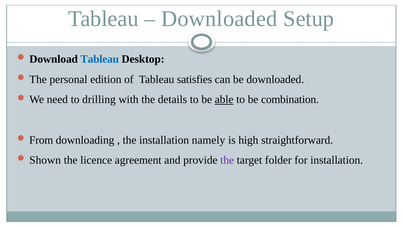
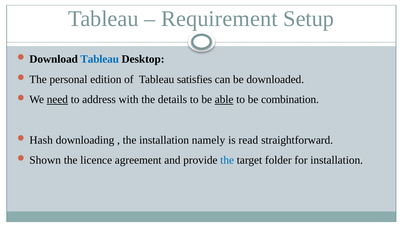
Downloaded at (219, 19): Downloaded -> Requirement
need underline: none -> present
drilling: drilling -> address
From: From -> Hash
high: high -> read
the at (227, 160) colour: purple -> blue
